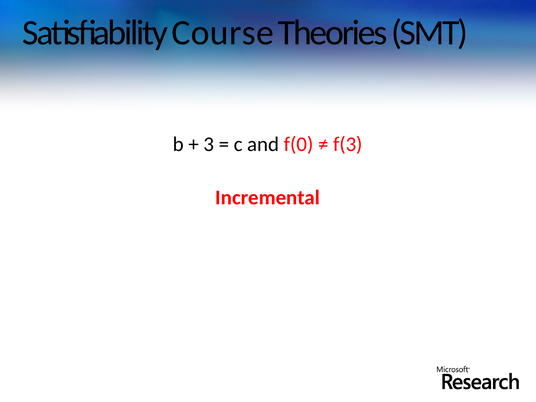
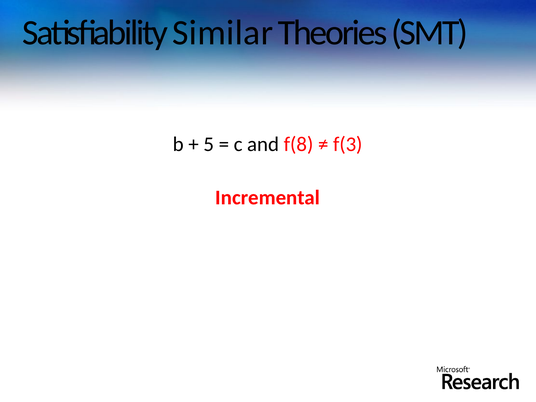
Course: Course -> Similar
3: 3 -> 5
f(0: f(0 -> f(8
